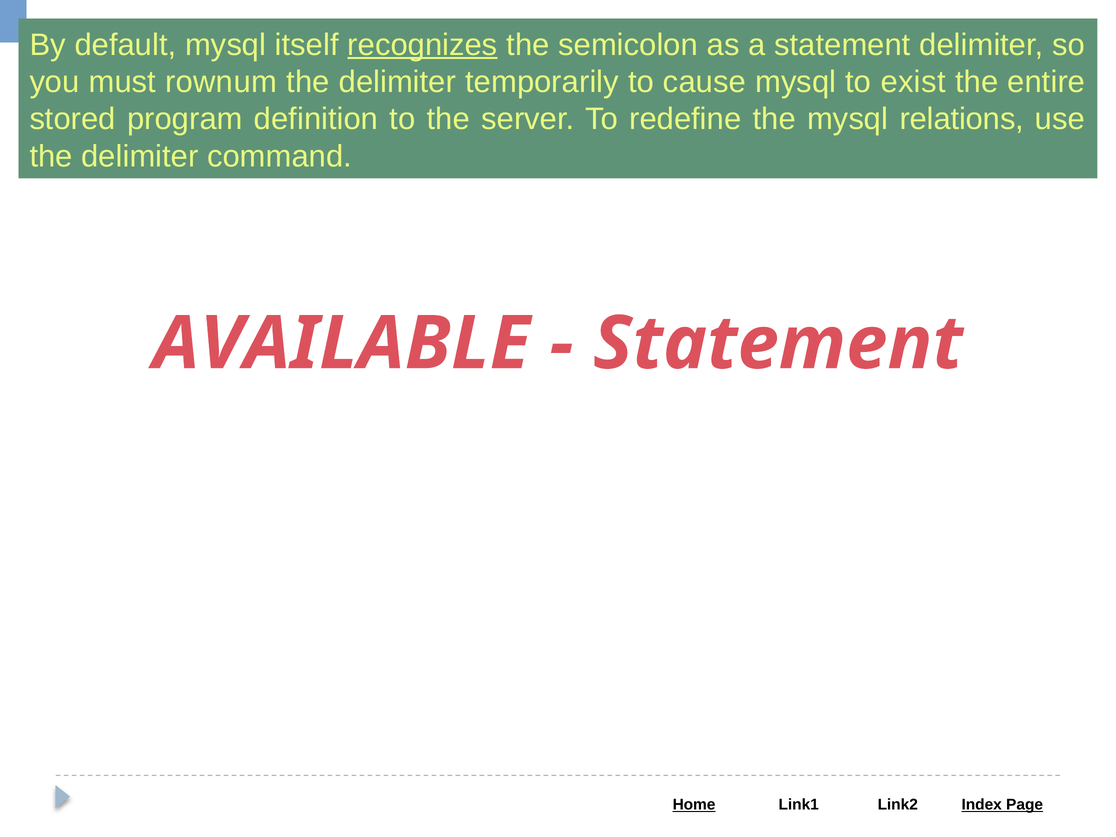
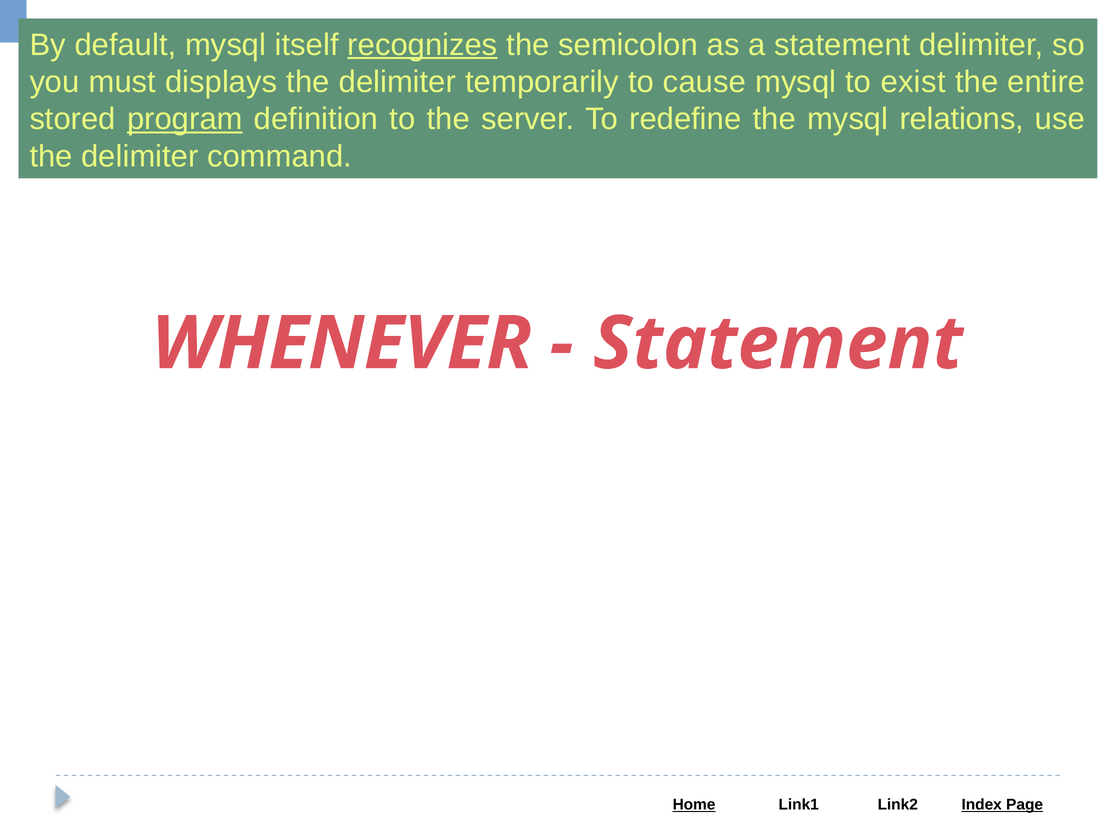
rownum: rownum -> displays
program underline: none -> present
AVAILABLE: AVAILABLE -> WHENEVER
